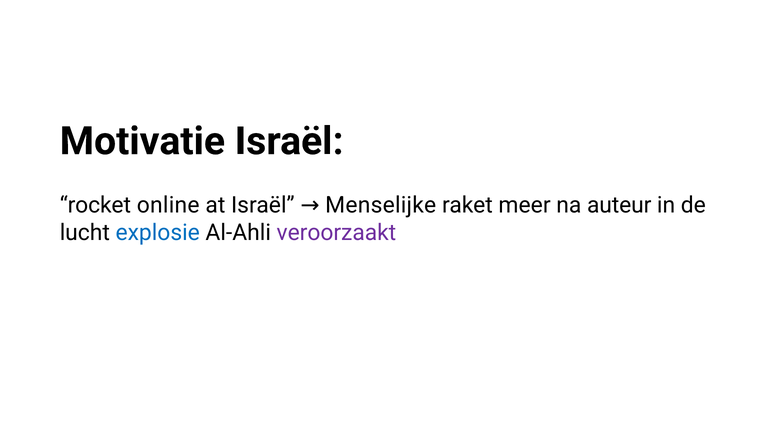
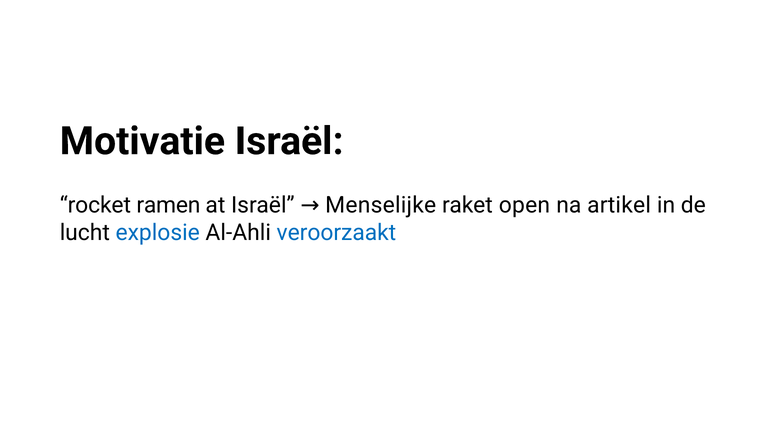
online: online -> ramen
meer: meer -> open
auteur: auteur -> artikel
veroorzaakt colour: purple -> blue
